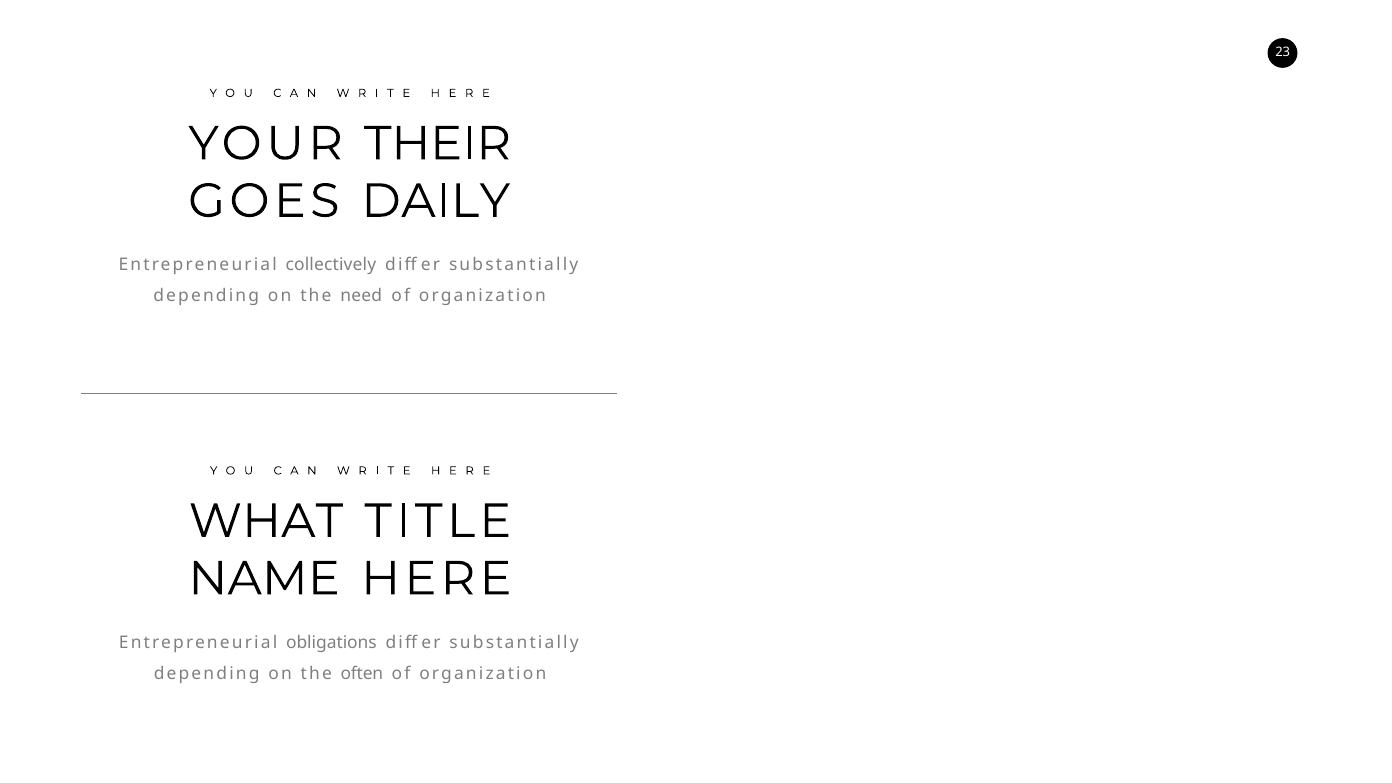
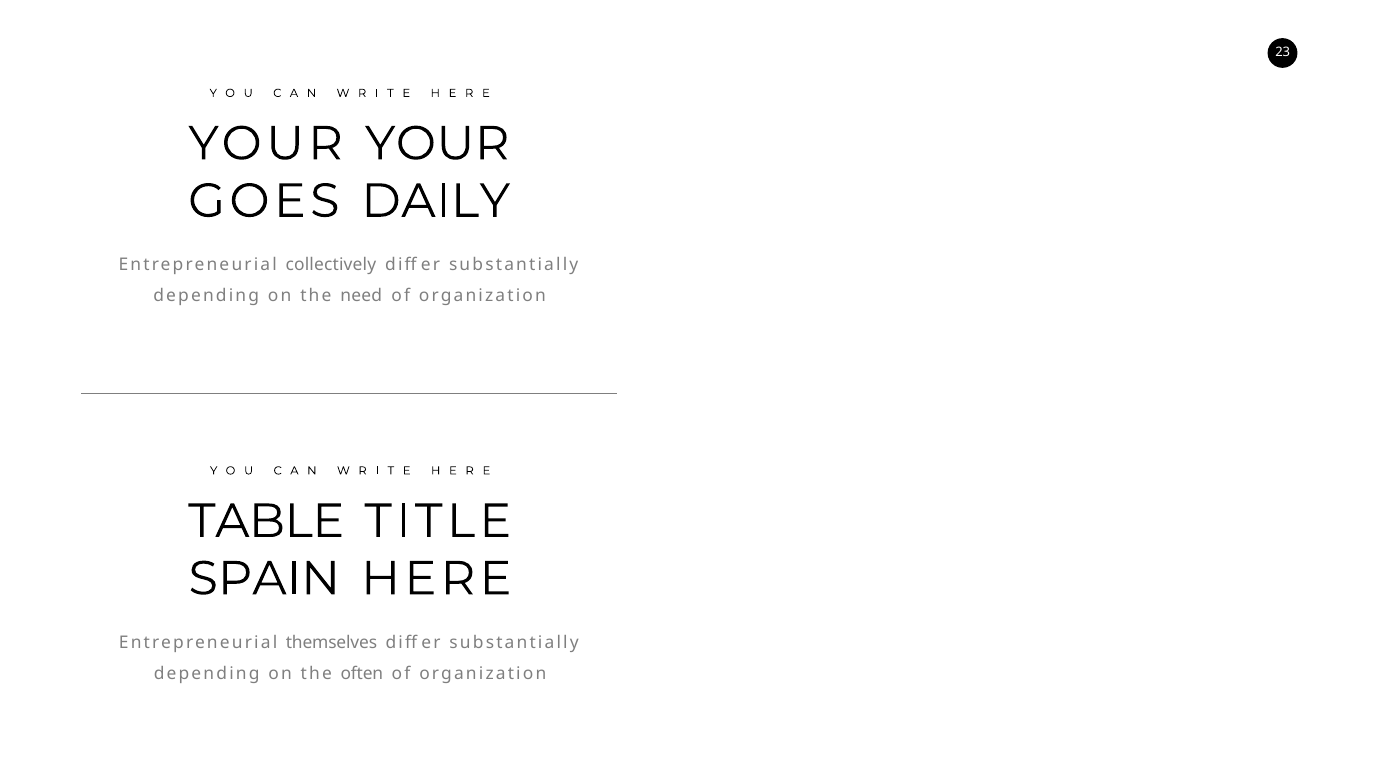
YOUR THEIR: THEIR -> YOUR
WHAT: WHAT -> TABLE
NAME: NAME -> SPAIN
obligations: obligations -> themselves
